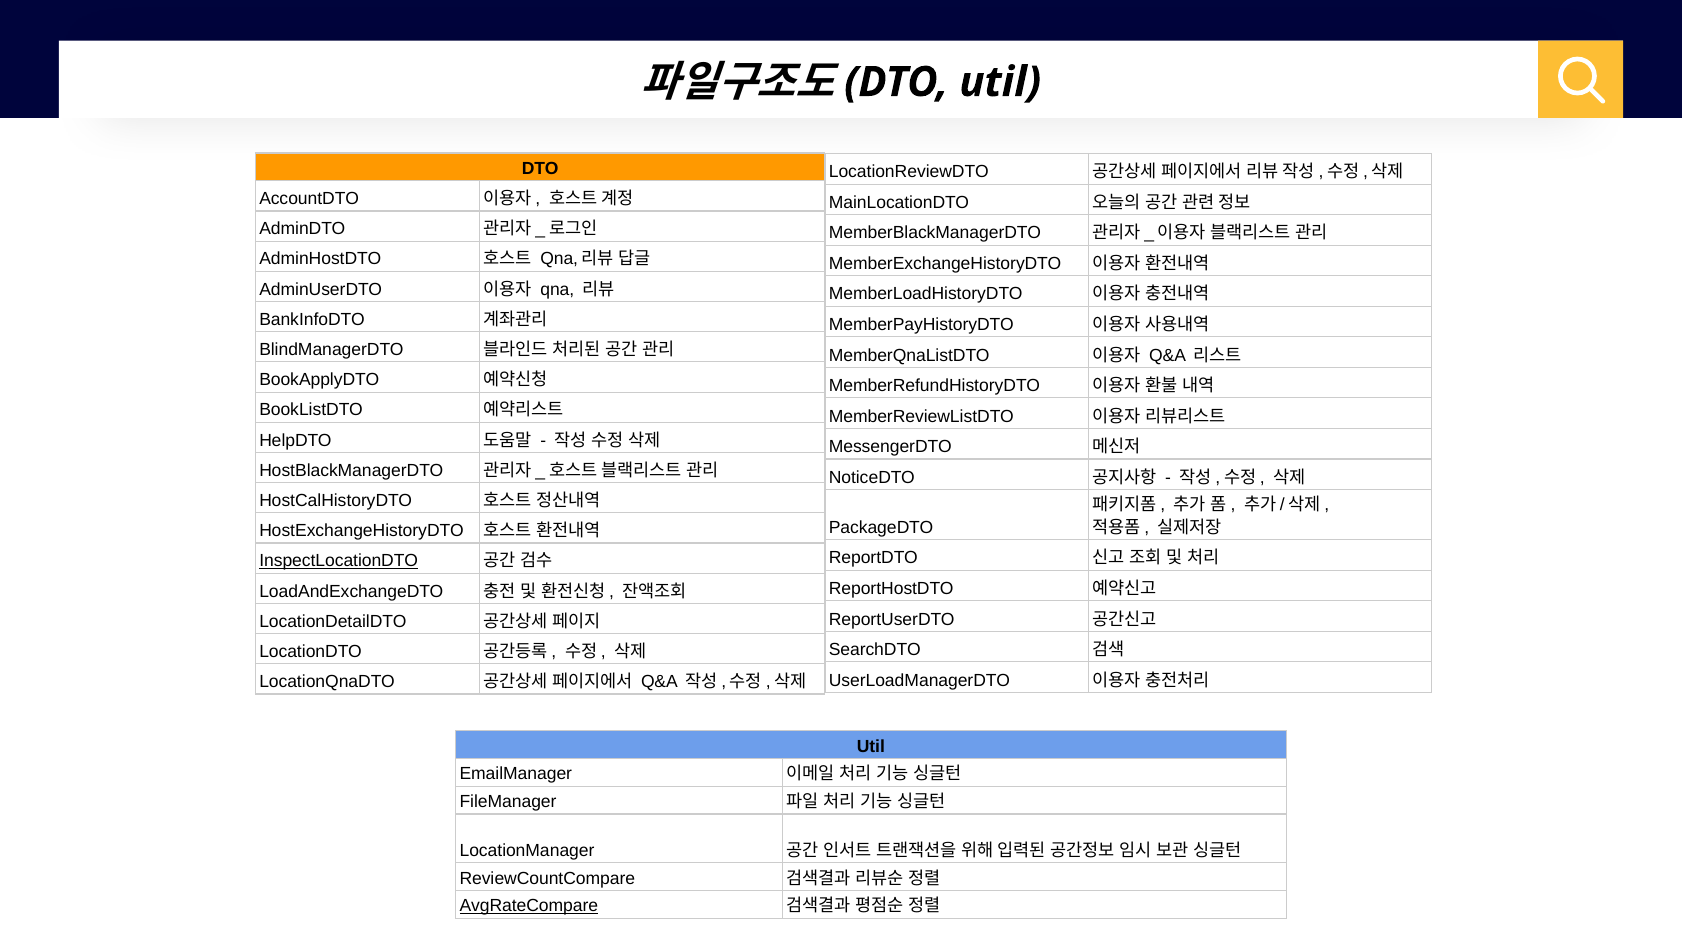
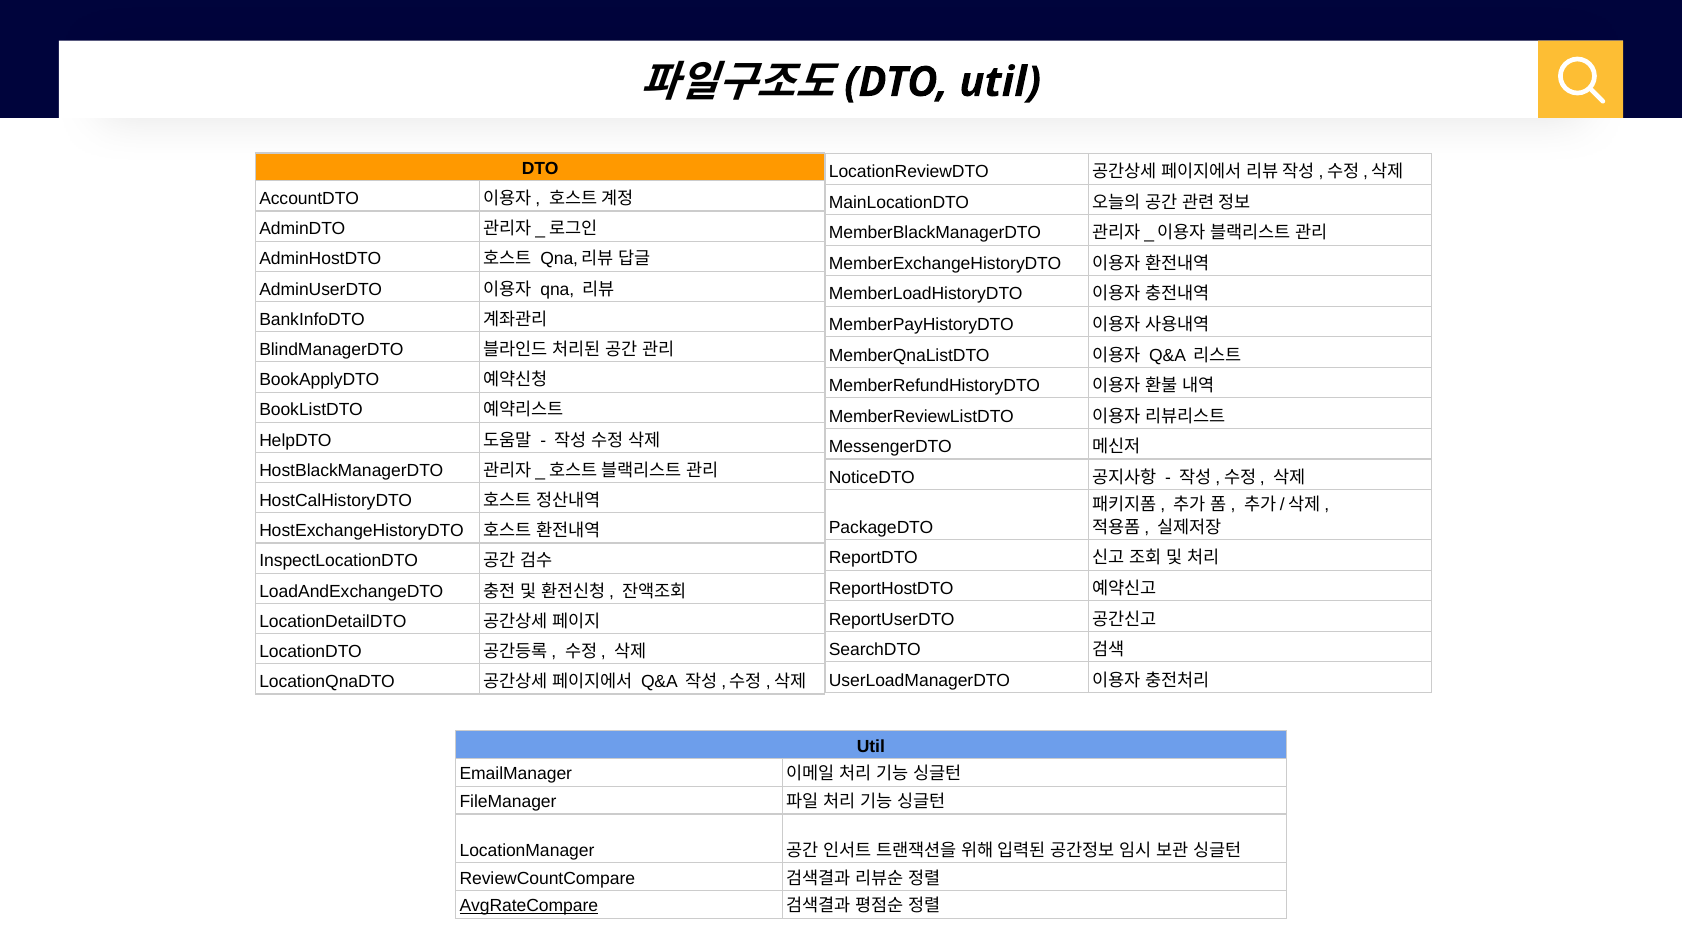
InspectLocationDTO underline: present -> none
